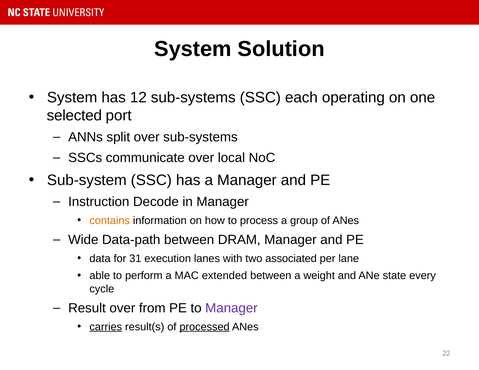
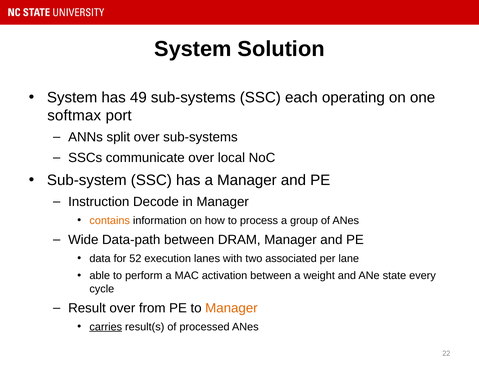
12: 12 -> 49
selected: selected -> softmax
31: 31 -> 52
extended: extended -> activation
Manager at (231, 308) colour: purple -> orange
processed underline: present -> none
